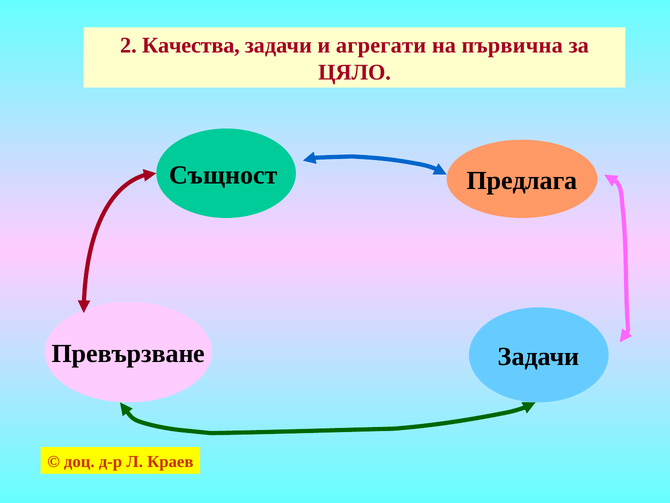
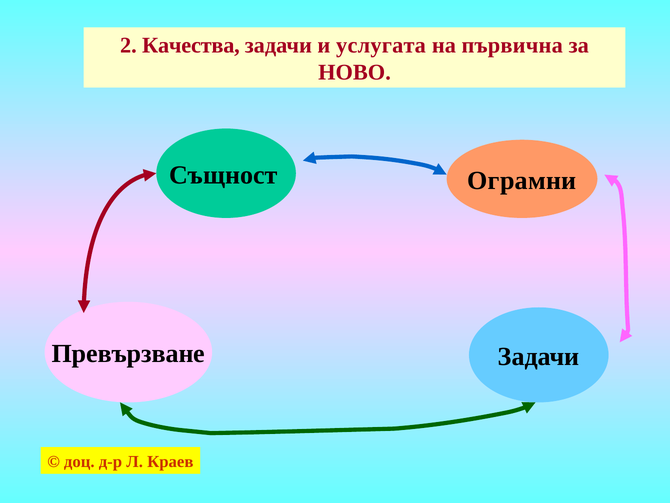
агрегати: агрегати -> услугата
ЦЯЛО: ЦЯЛО -> НОВО
Предлага: Предлага -> Ограмни
